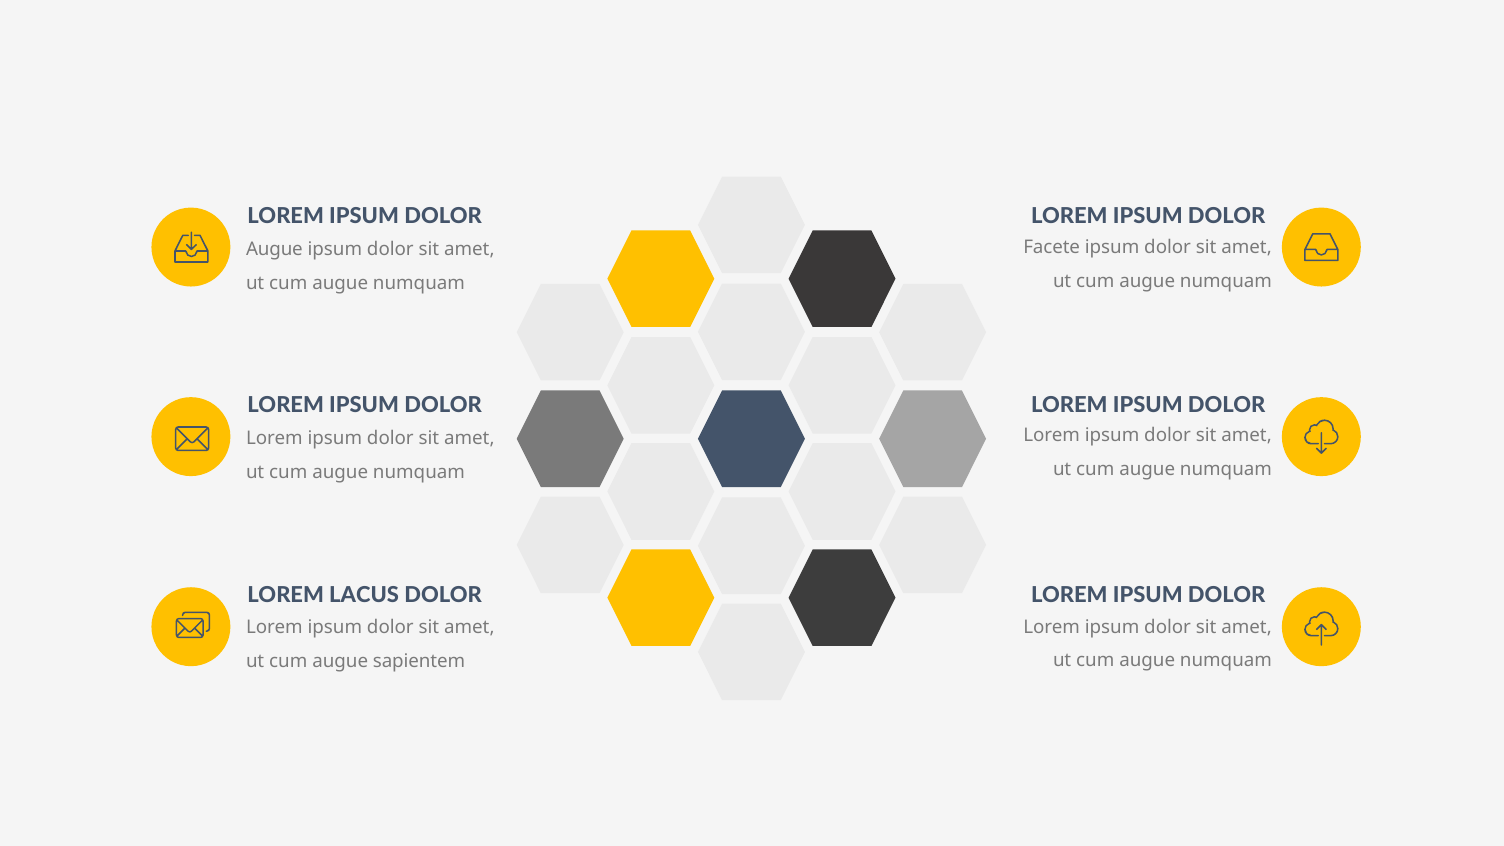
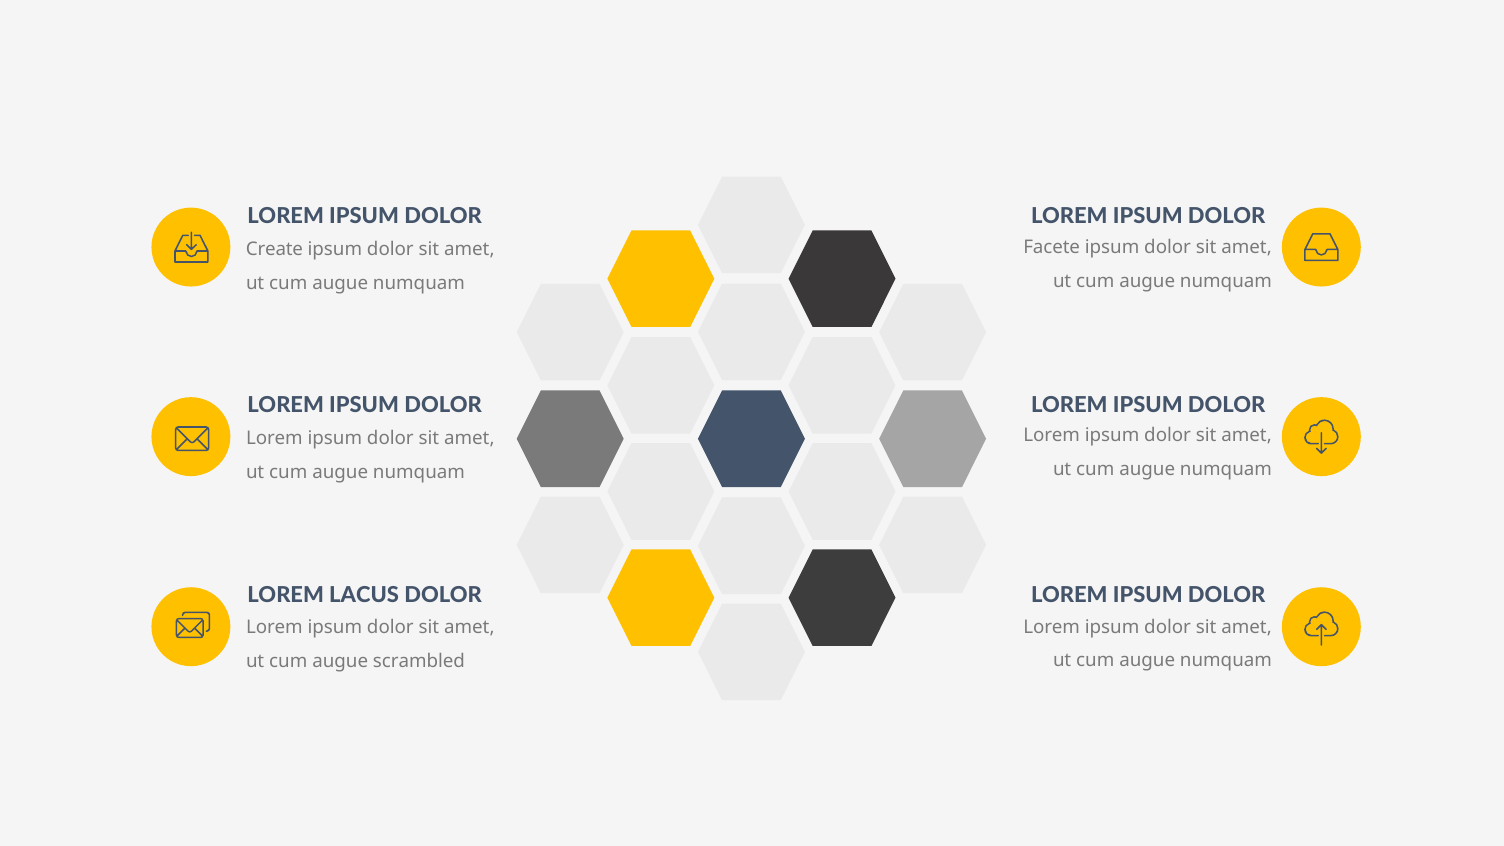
Augue at (274, 250): Augue -> Create
sapientem: sapientem -> scrambled
